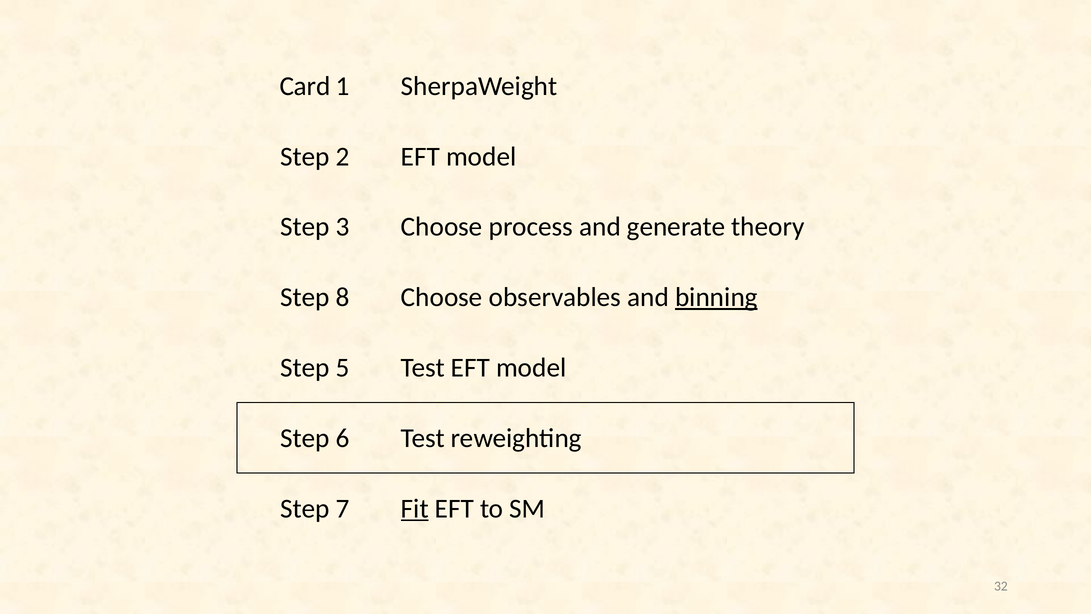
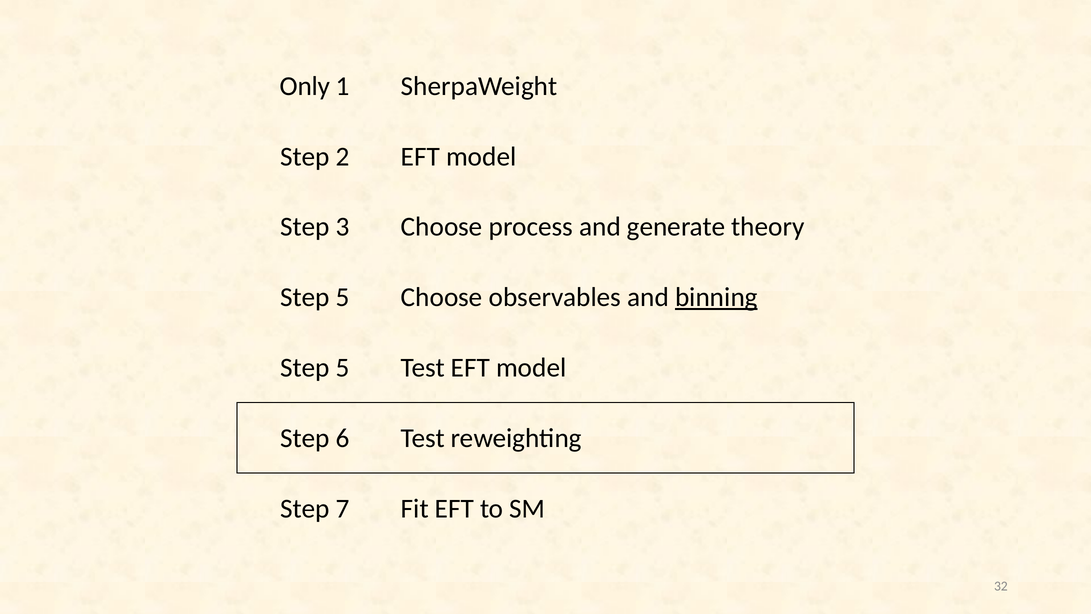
Card: Card -> Only
8 at (343, 297): 8 -> 5
Fit underline: present -> none
